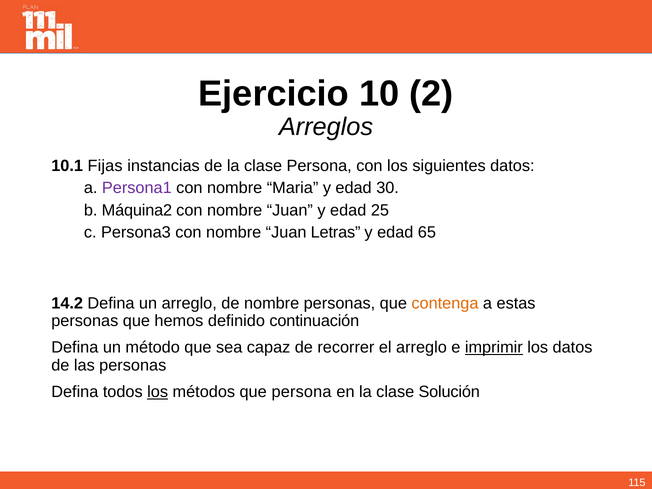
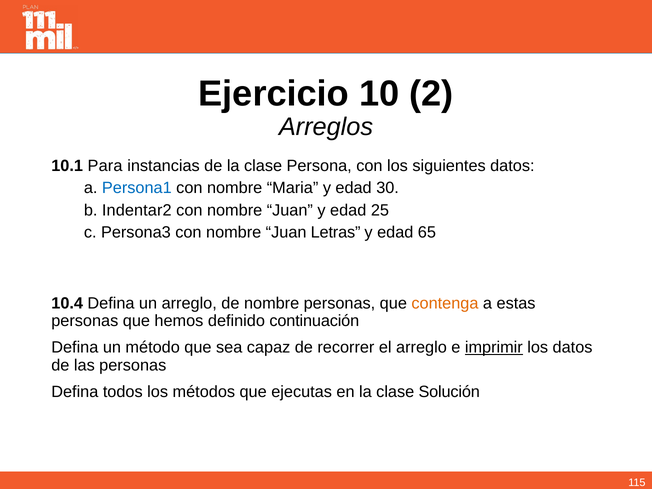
10.1 Fijas: Fijas -> Para
Persona1 colour: purple -> blue
Máquina2: Máquina2 -> Indentar2
14.2: 14.2 -> 10.4
los at (158, 392) underline: present -> none
que persona: persona -> ejecutas
